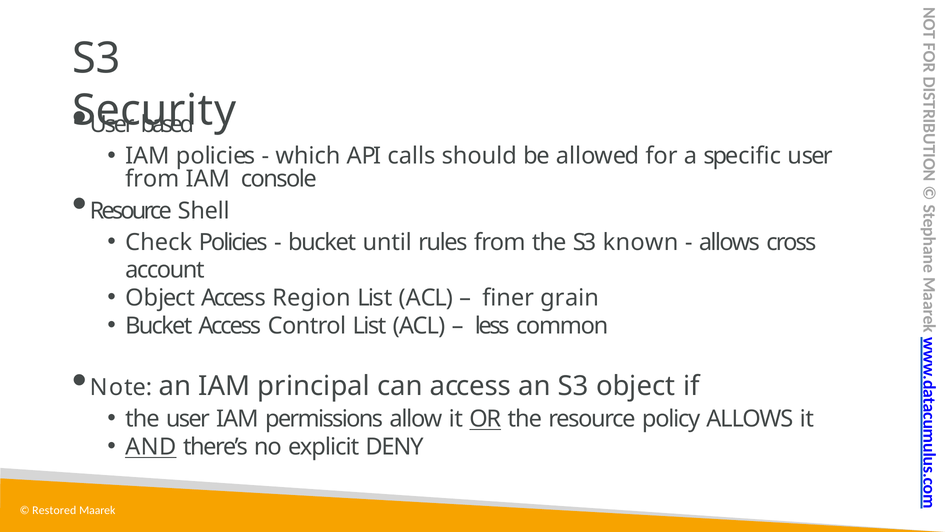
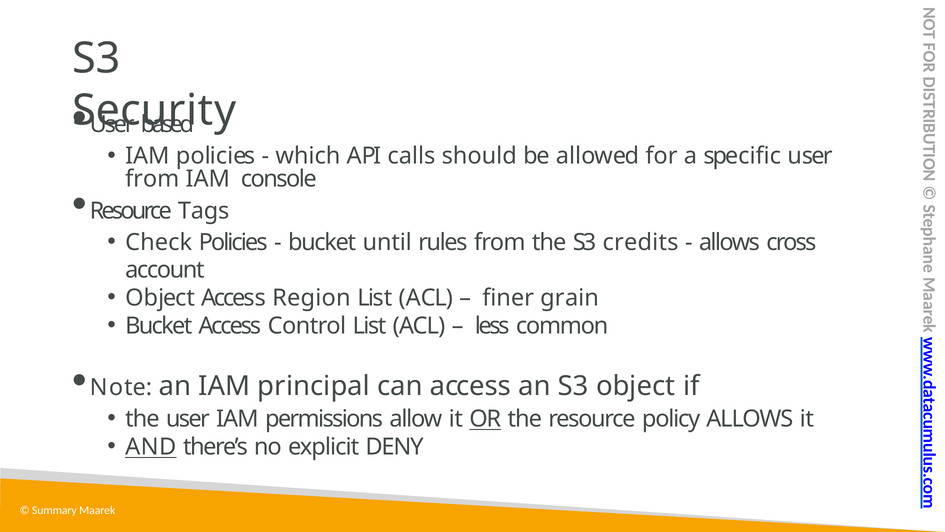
Shell: Shell -> Tags
known: known -> credits
Restored: Restored -> Summary
